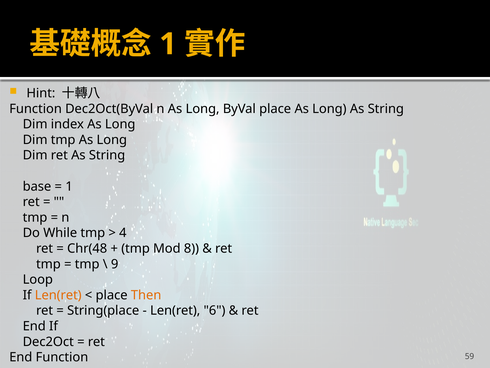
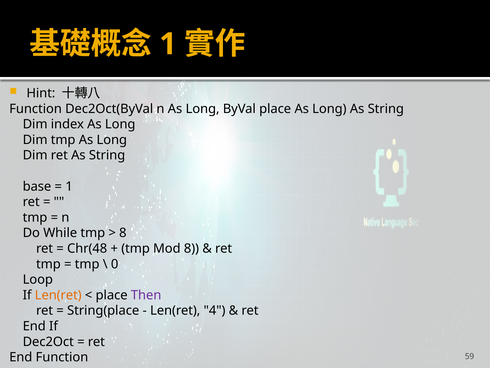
4 at (123, 233): 4 -> 8
9: 9 -> 0
Then colour: orange -> purple
6: 6 -> 4
